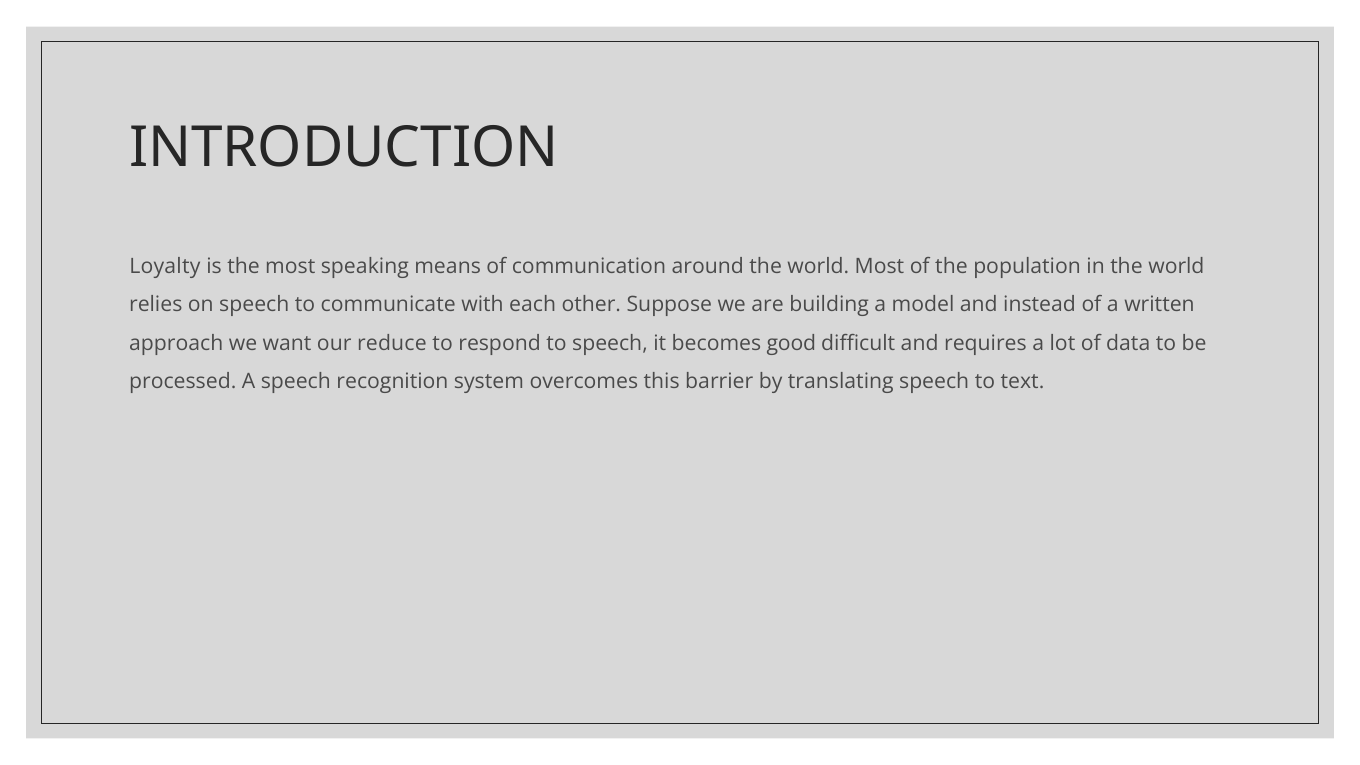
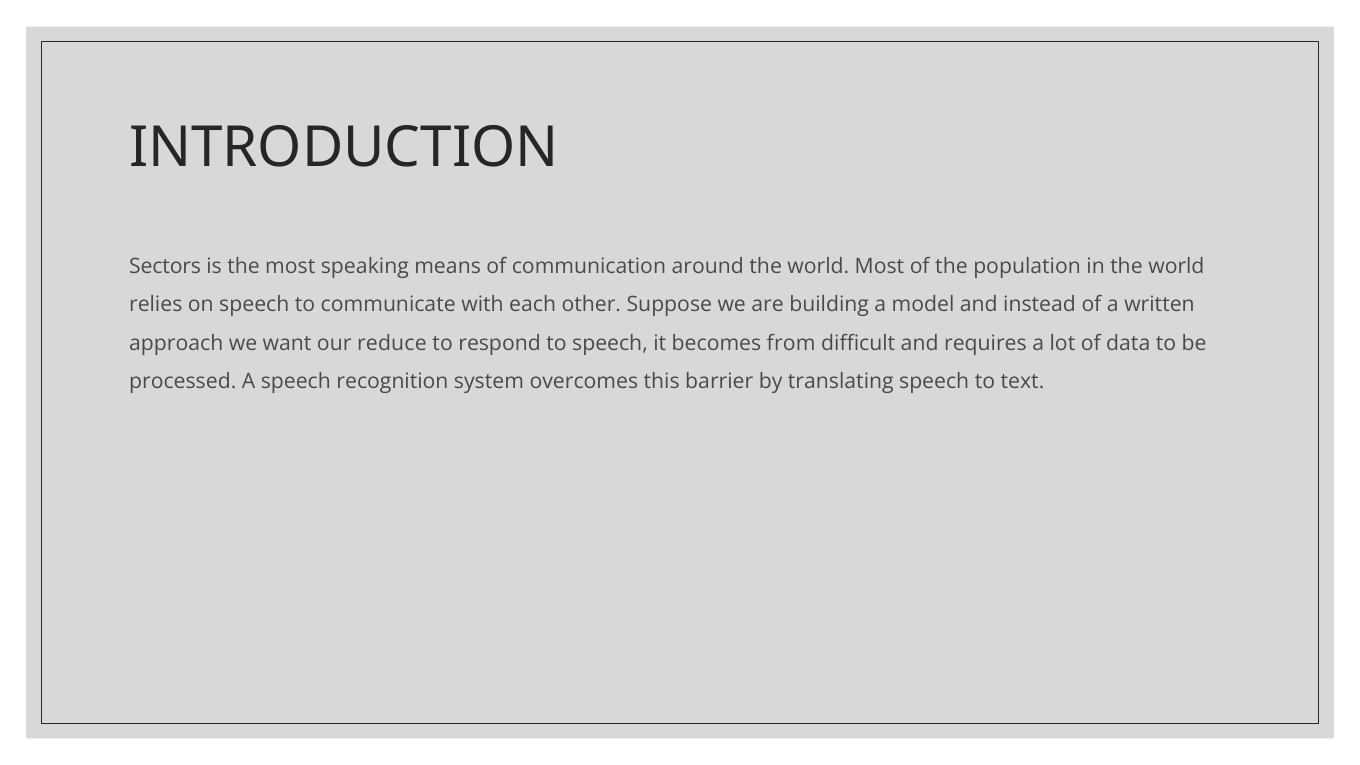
Loyalty: Loyalty -> Sectors
good: good -> from
